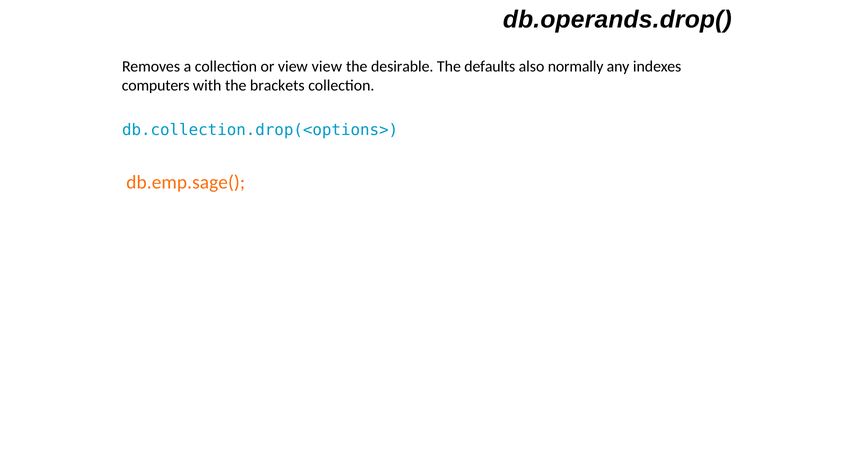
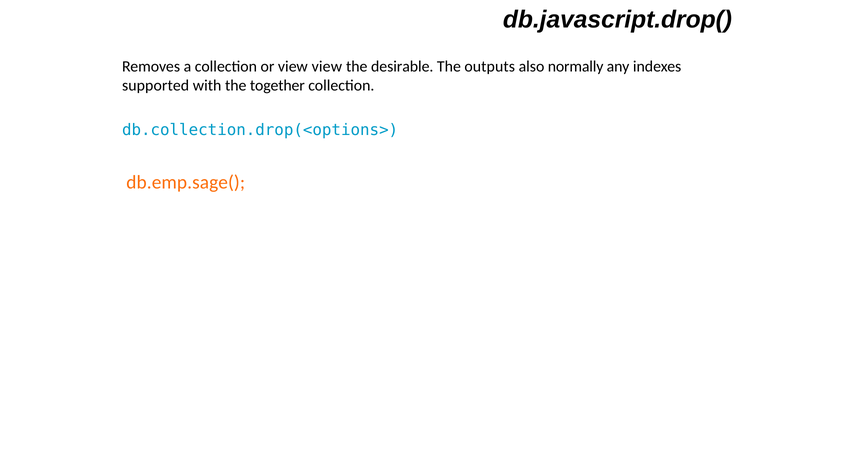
db.operands.drop(: db.operands.drop( -> db.javascript.drop(
defaults: defaults -> outputs
computers: computers -> supported
brackets: brackets -> together
